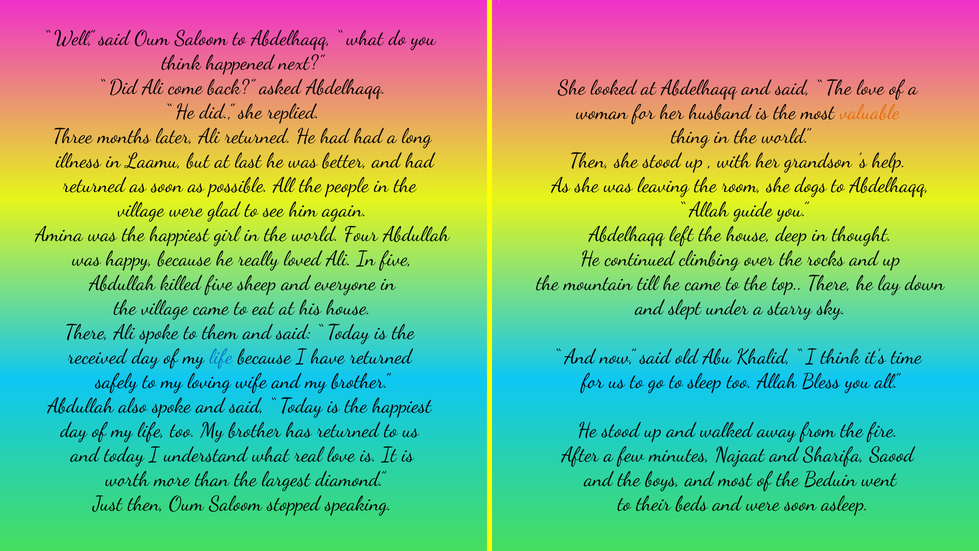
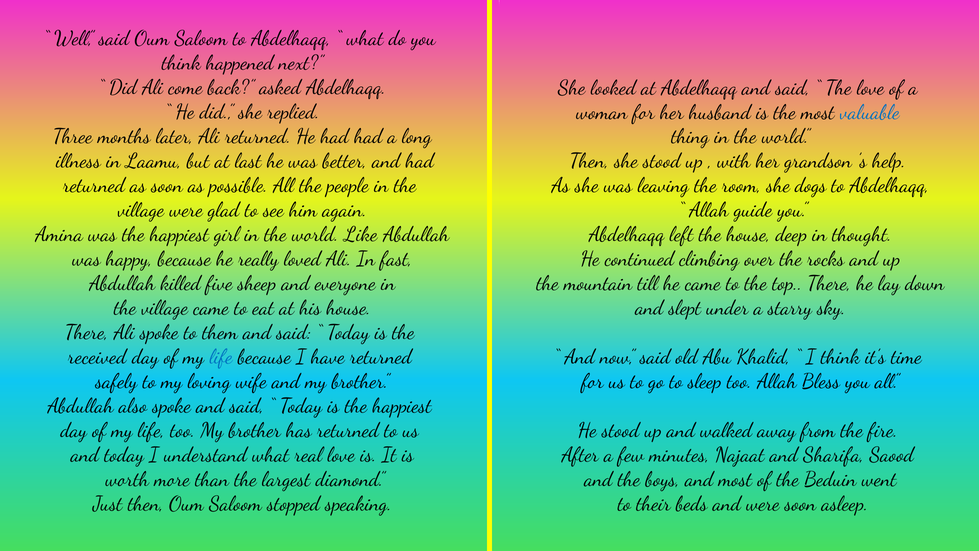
valuable colour: orange -> blue
Four: Four -> Like
In five: five -> fast
